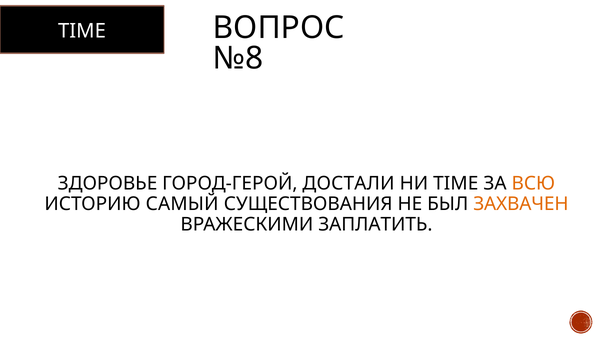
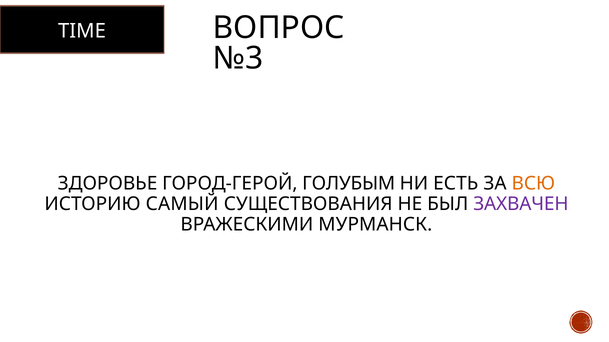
№8: №8 -> №3
ДОСТАЛИ: ДОСТАЛИ -> ГОЛУБЫМ
НИ TIME: TIME -> ЕСТЬ
ЗАХВАЧЕН colour: orange -> purple
ЗАПЛАТИТЬ: ЗАПЛАТИТЬ -> МУРМАНСК
